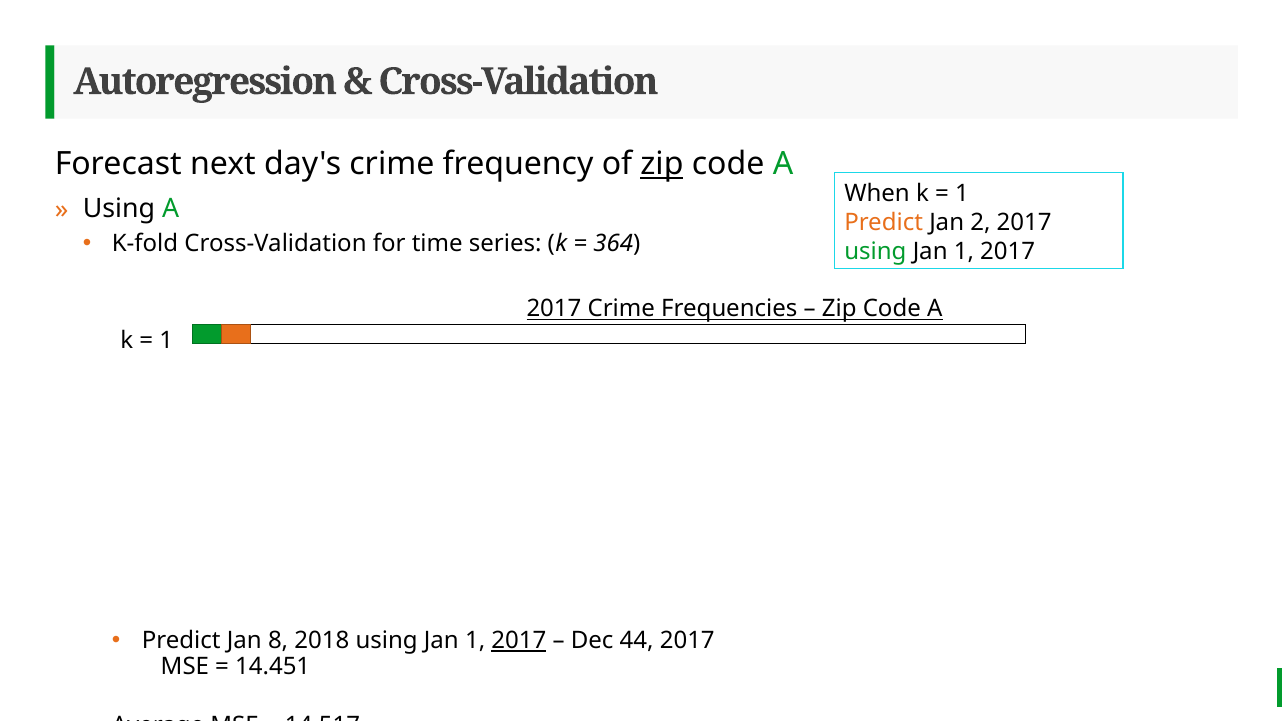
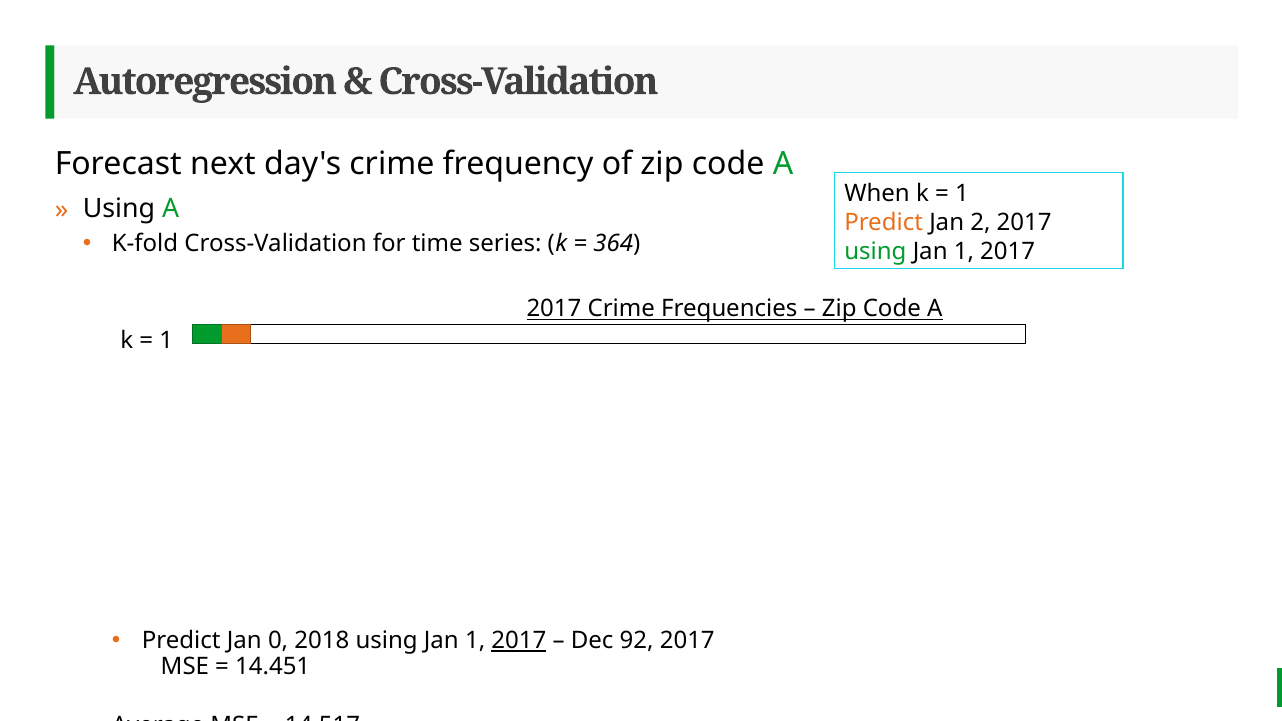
zip at (662, 164) underline: present -> none
8: 8 -> 0
44: 44 -> 92
